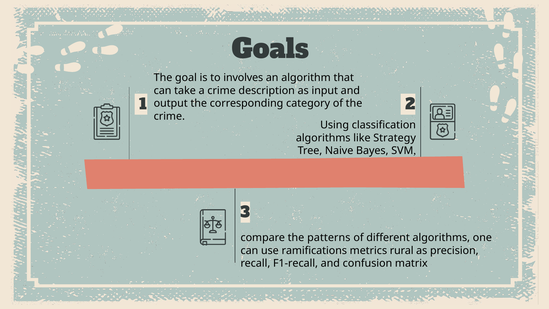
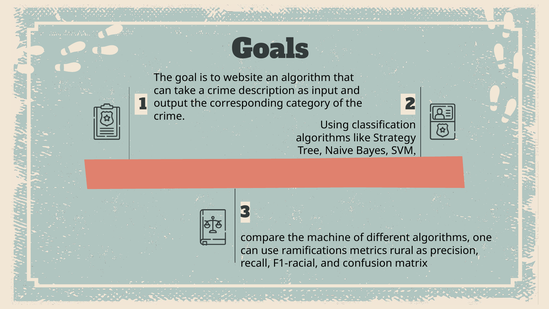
involves: involves -> website
patterns: patterns -> machine
F1-recall: F1-recall -> F1-racial
